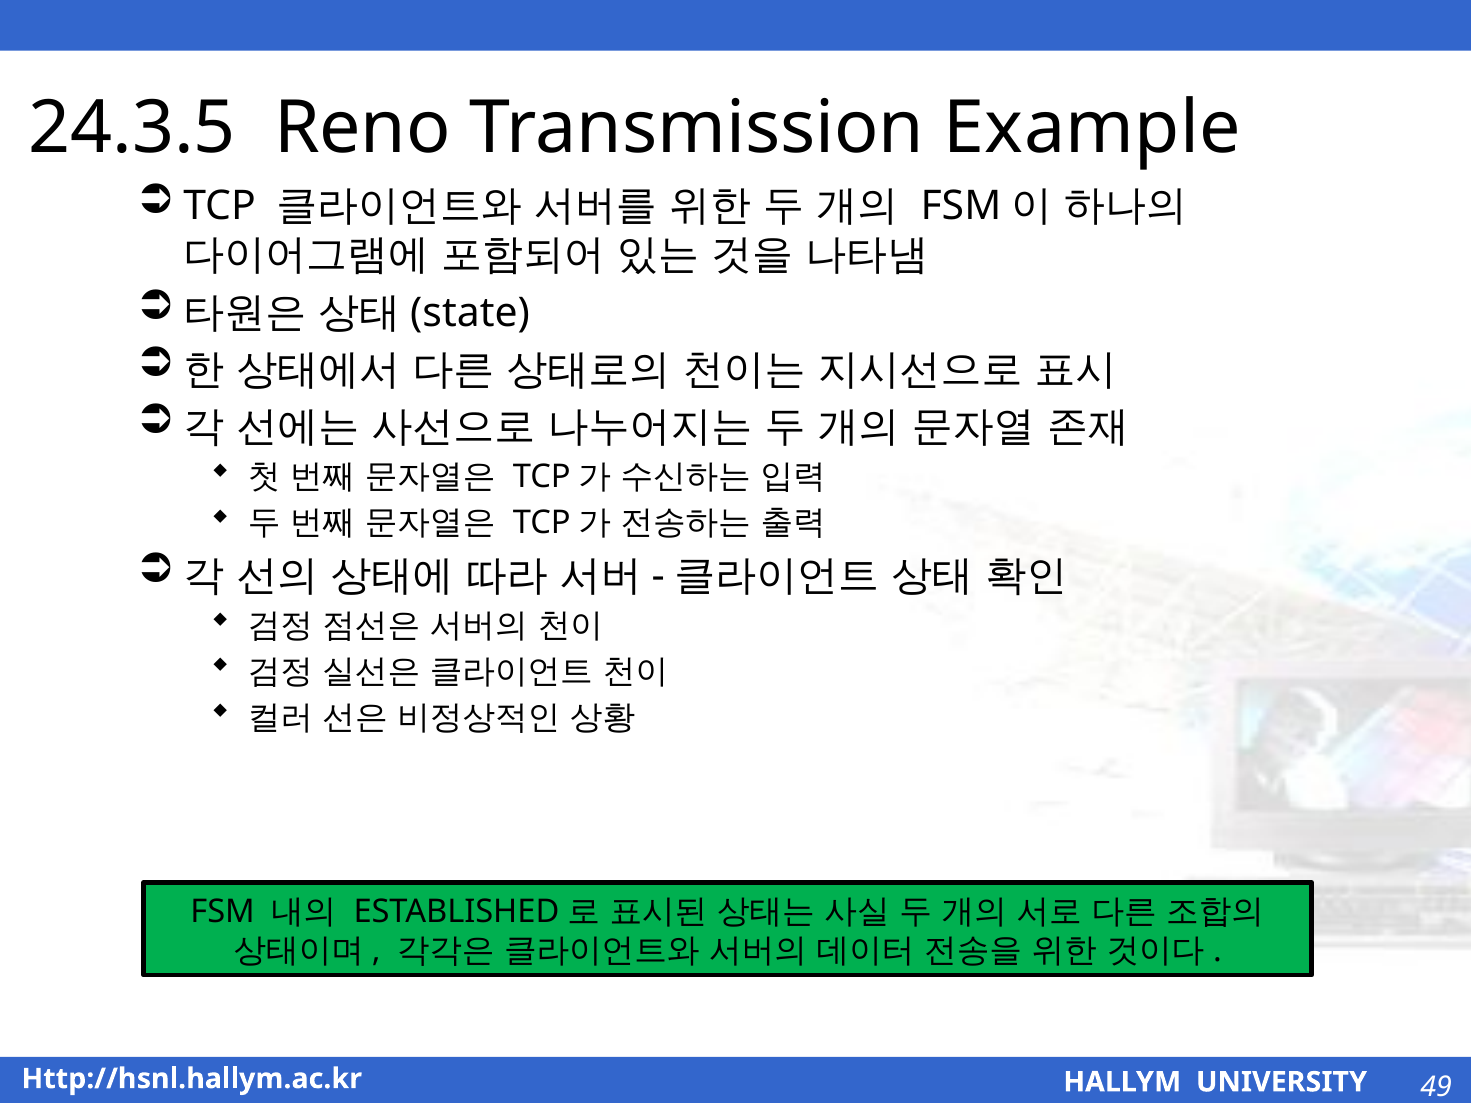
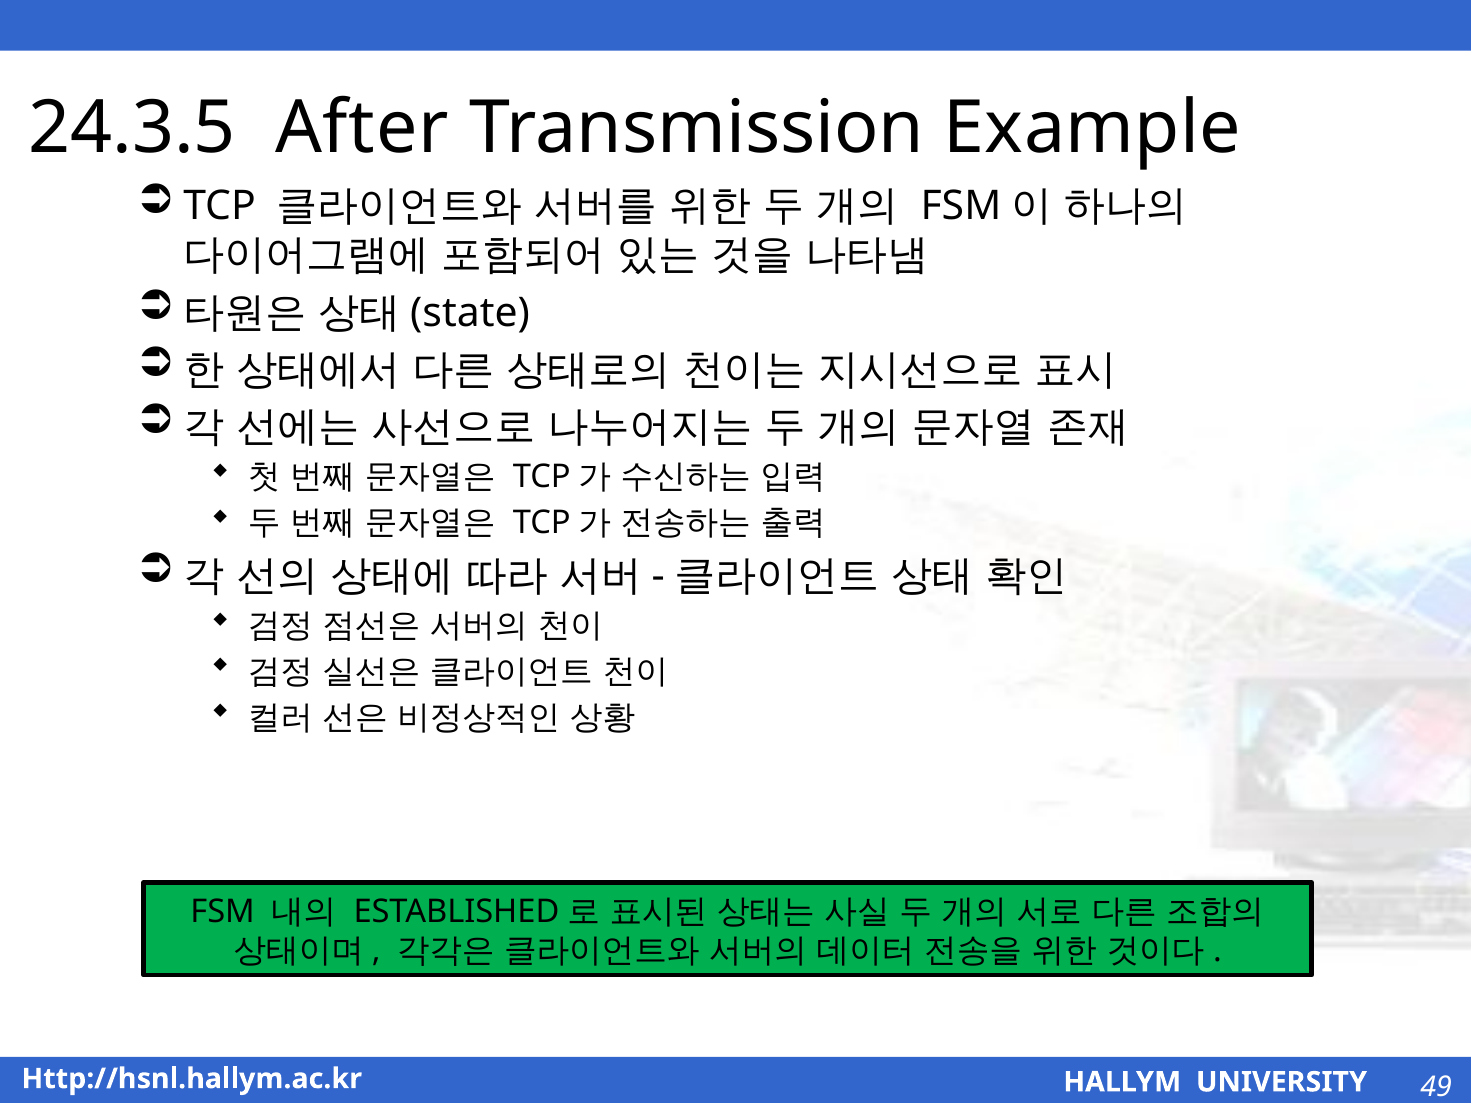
Reno: Reno -> After
